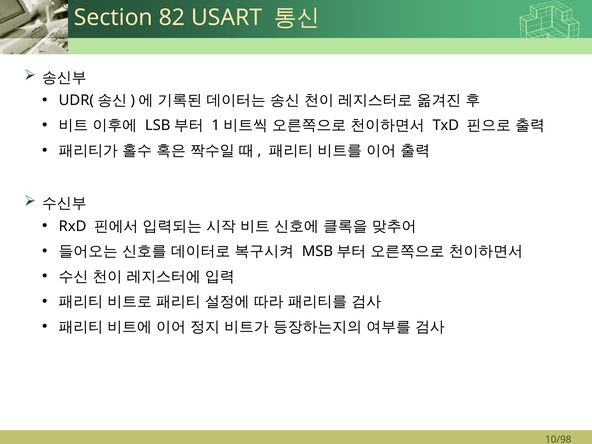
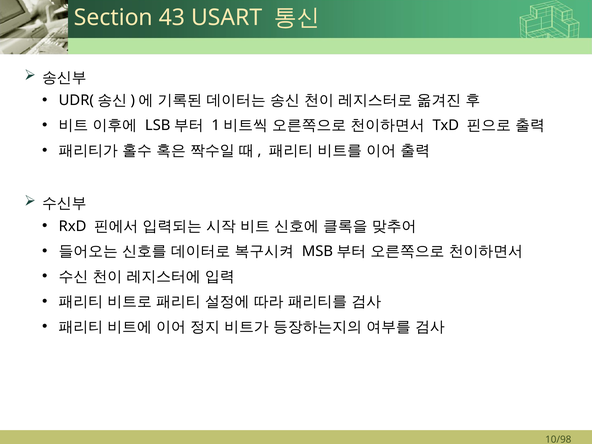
82: 82 -> 43
